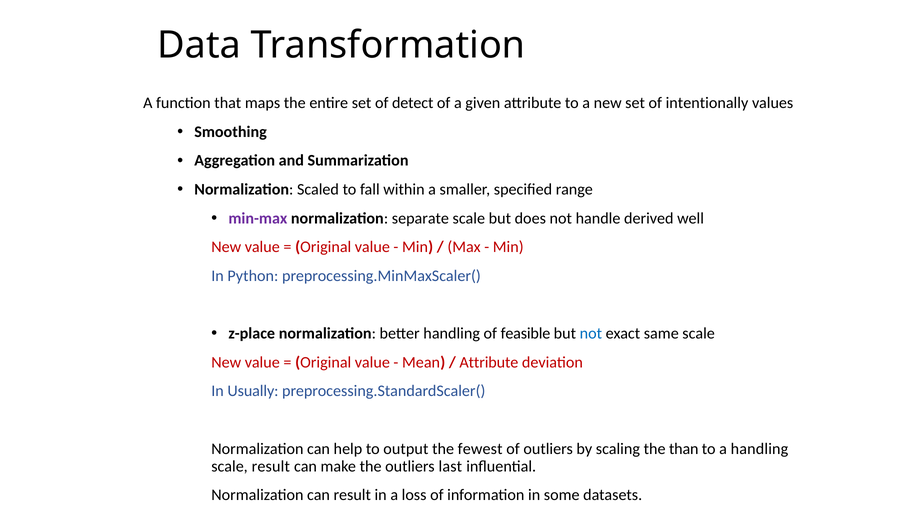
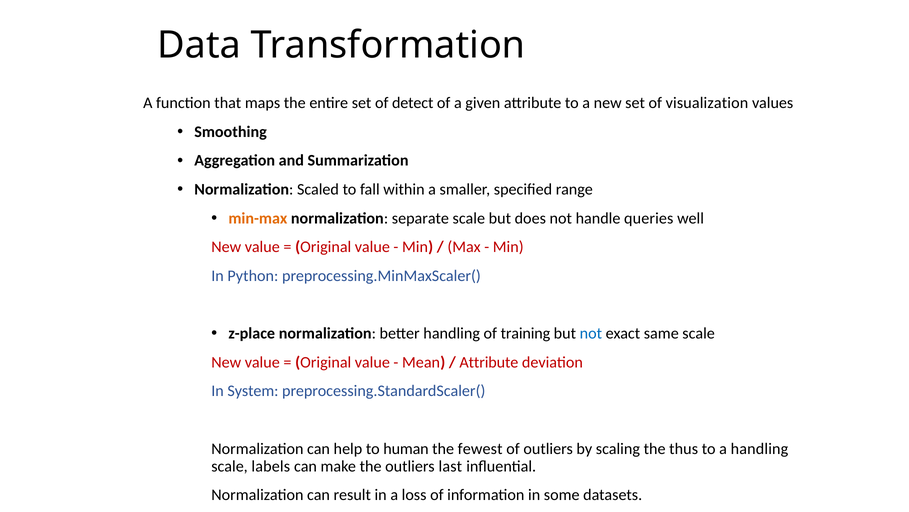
intentionally: intentionally -> visualization
min-max colour: purple -> orange
derived: derived -> queries
feasible: feasible -> training
Usually: Usually -> System
output: output -> human
than: than -> thus
scale result: result -> labels
